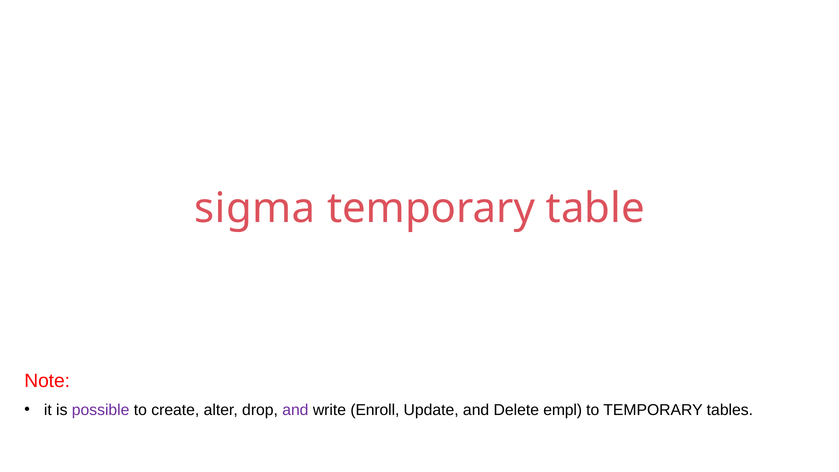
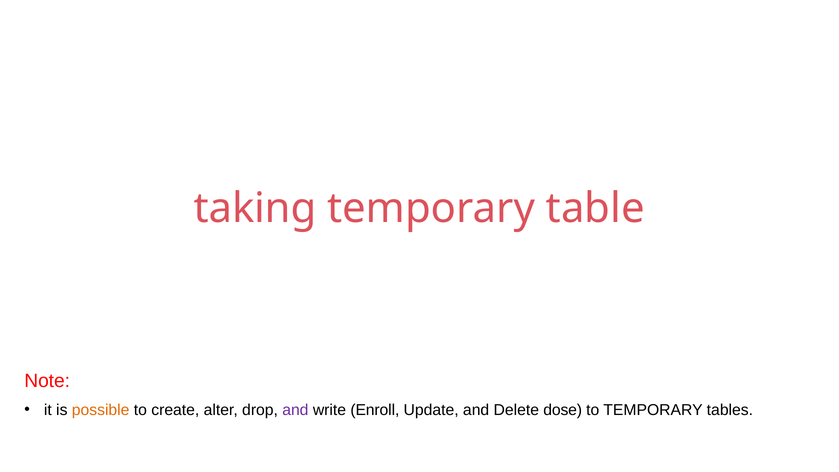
sigma: sigma -> taking
possible colour: purple -> orange
empl: empl -> dose
